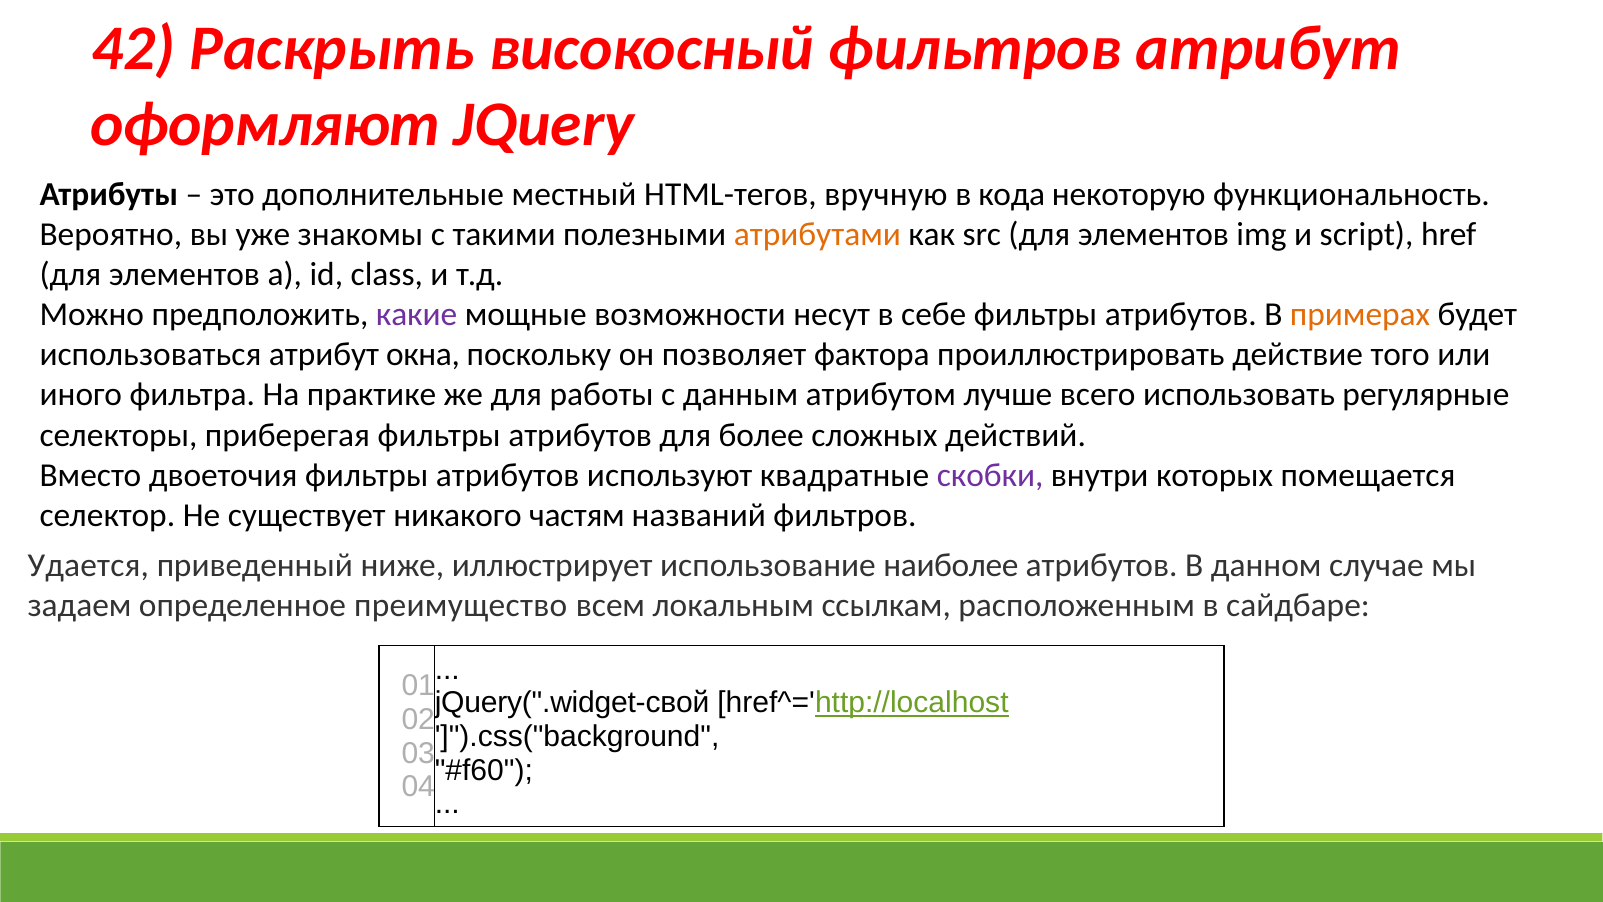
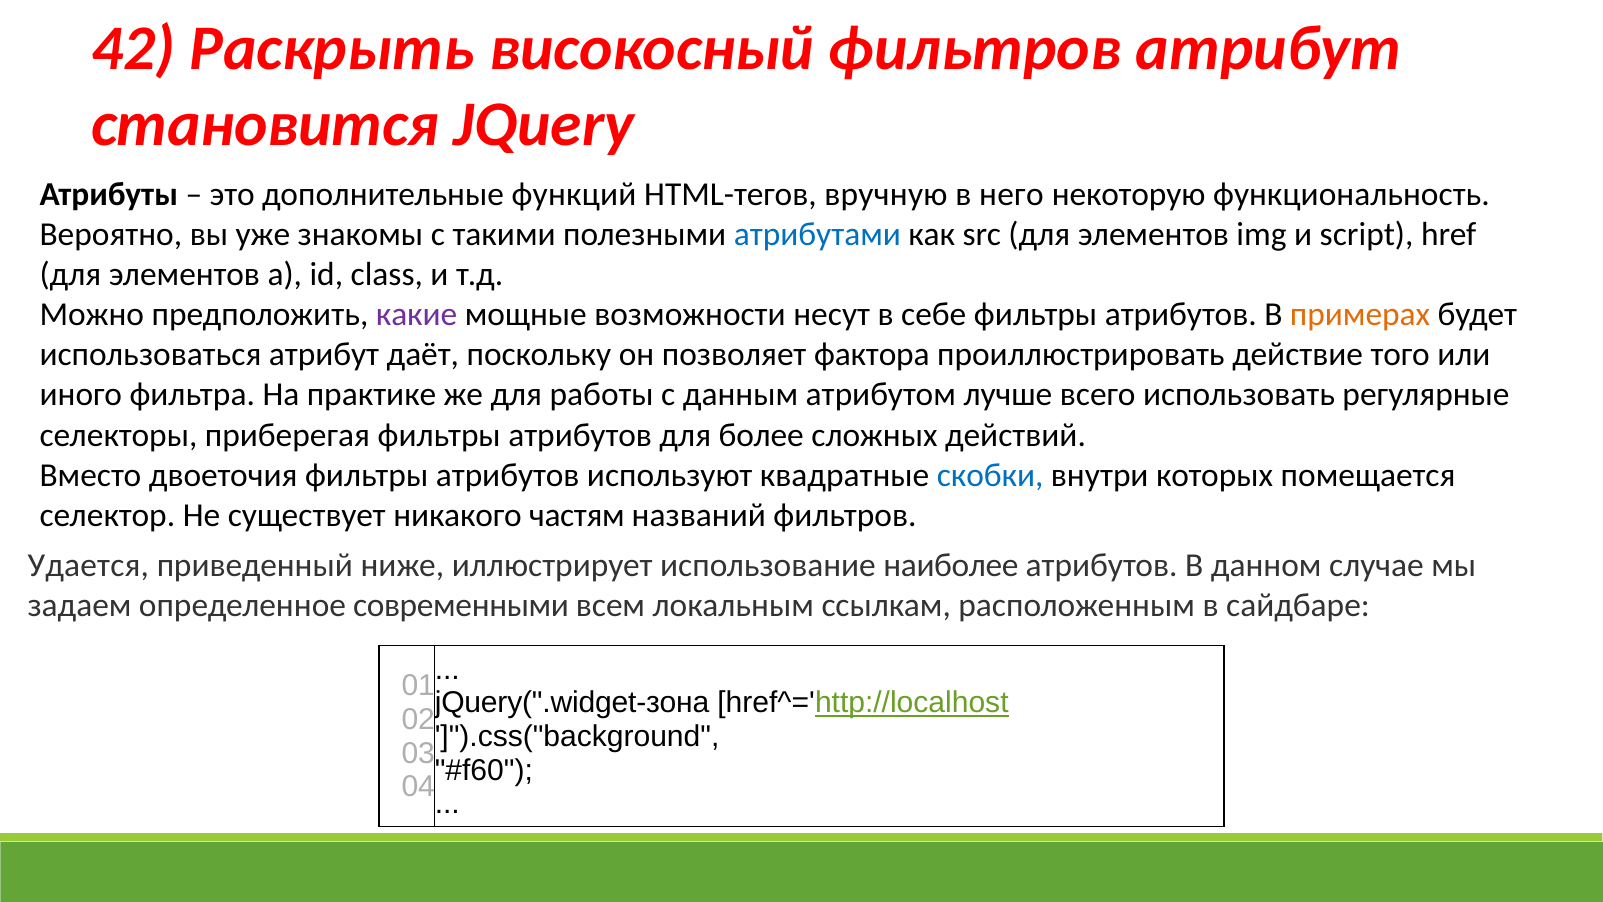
оформляют: оформляют -> становится
местный: местный -> функций
кода: кода -> него
атрибутами colour: orange -> blue
окна: окна -> даёт
скобки colour: purple -> blue
преимущество: преимущество -> современными
jQuery(".widget-свой: jQuery(".widget-свой -> jQuery(".widget-зона
